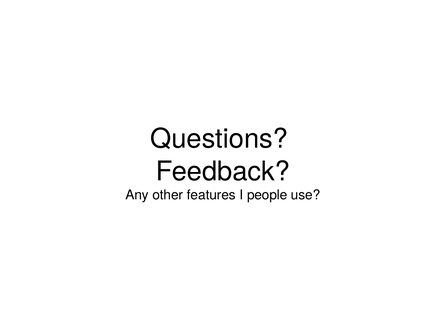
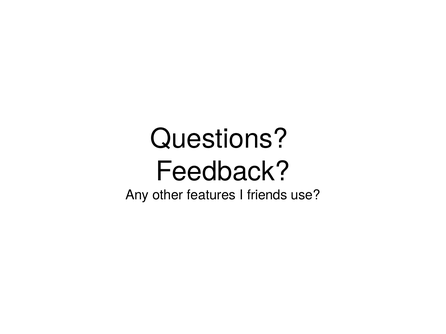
people: people -> friends
